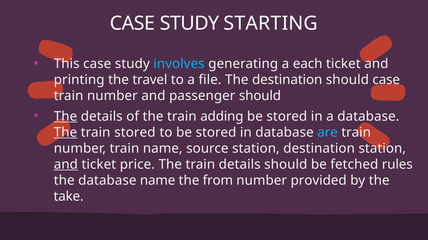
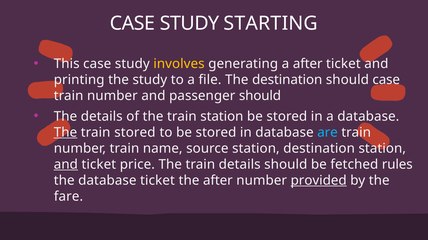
involves colour: light blue -> yellow
a each: each -> after
the travel: travel -> study
The at (65, 117) underline: present -> none
train adding: adding -> station
database name: name -> ticket
the from: from -> after
provided underline: none -> present
take: take -> fare
